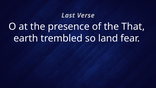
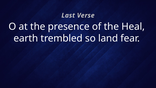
That: That -> Heal
